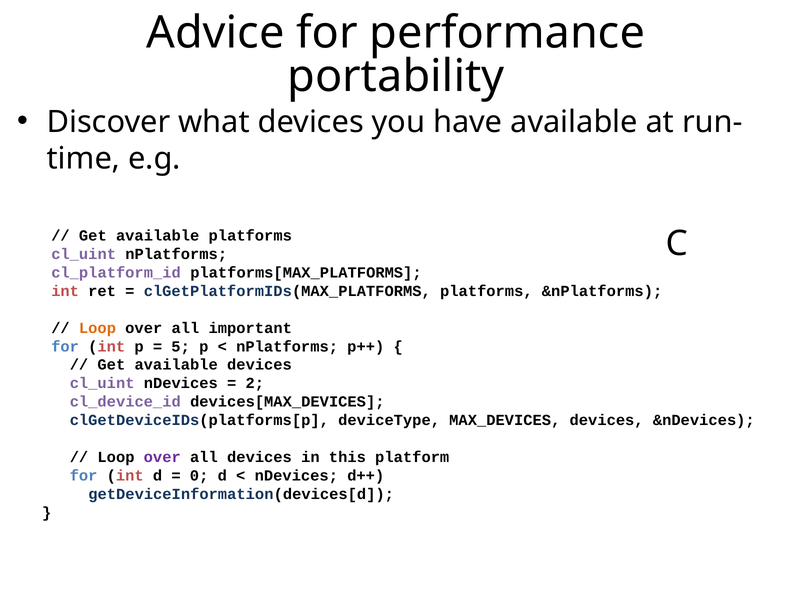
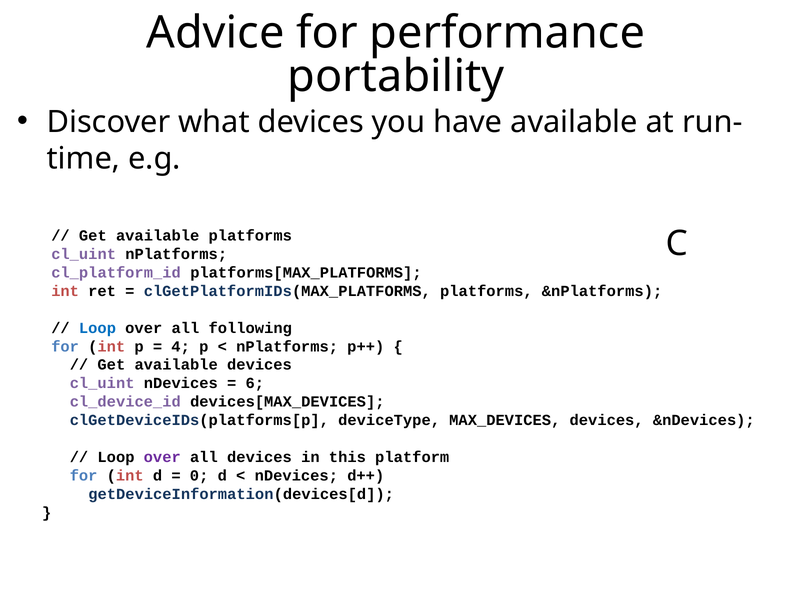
Loop at (97, 328) colour: orange -> blue
important: important -> following
5: 5 -> 4
2: 2 -> 6
